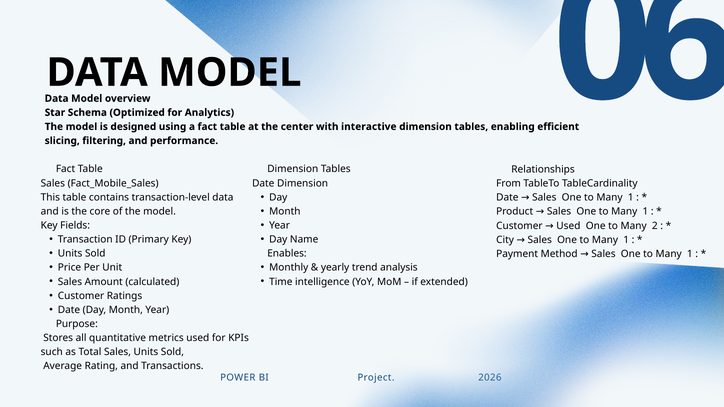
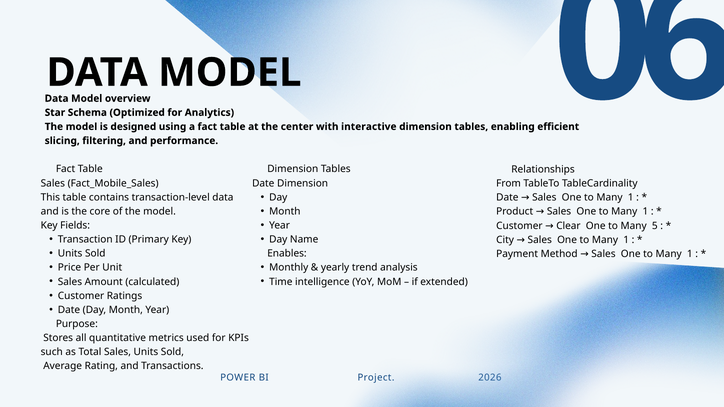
Customer Used: Used -> Clear
2: 2 -> 5
